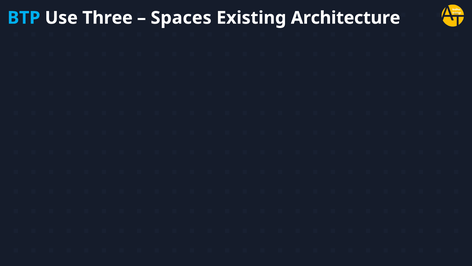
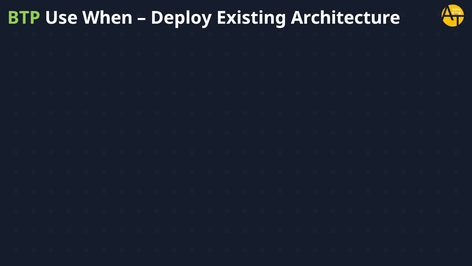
BTP colour: light blue -> light green
Three: Three -> When
Spaces: Spaces -> Deploy
